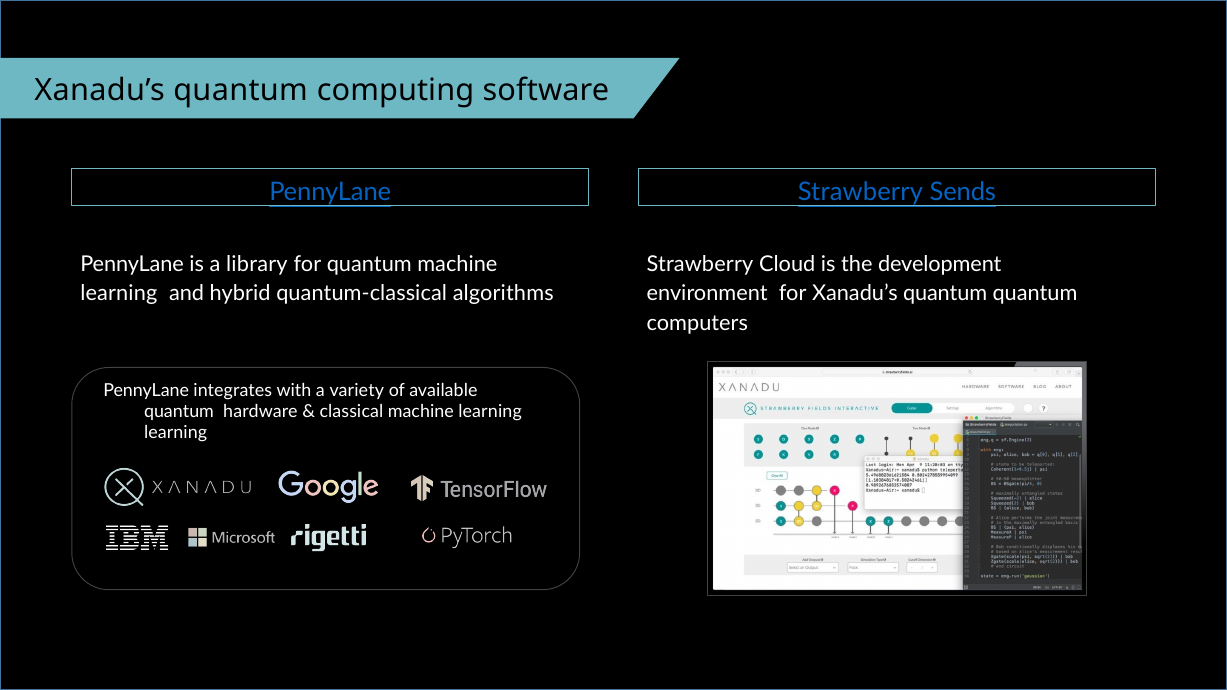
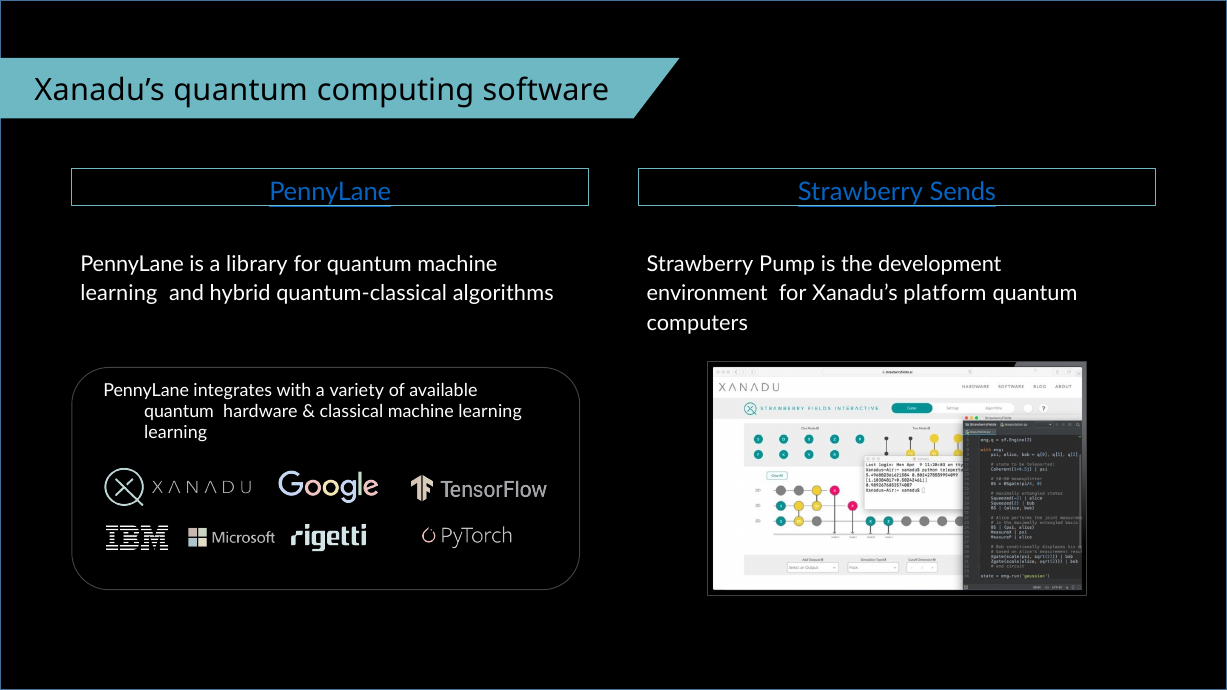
Cloud: Cloud -> Pump
for Xanadu’s quantum: quantum -> platform
